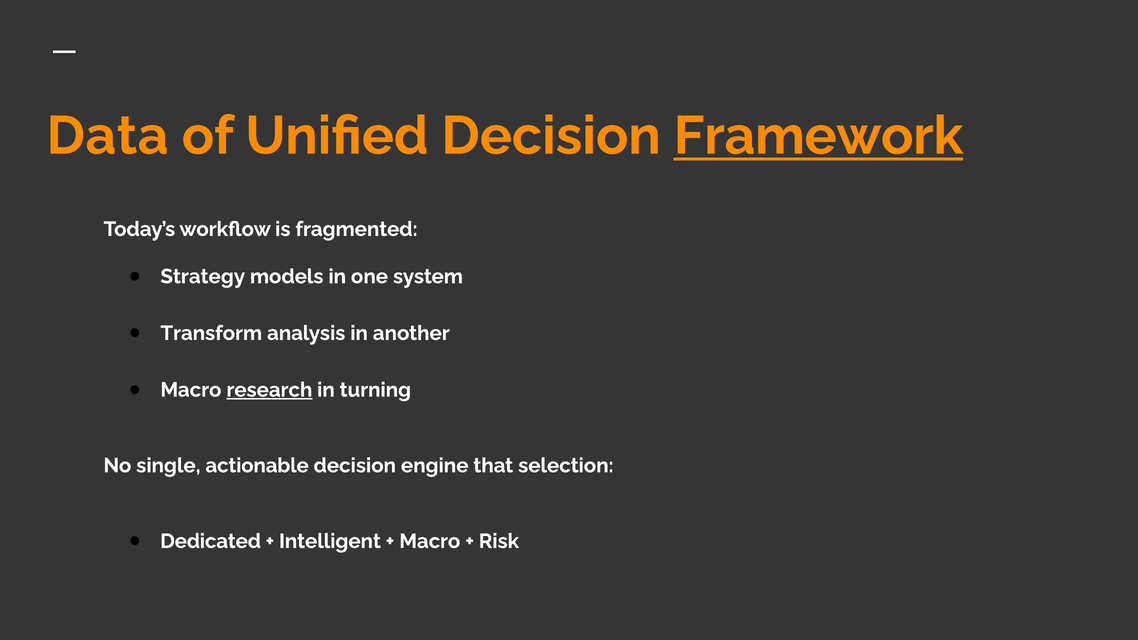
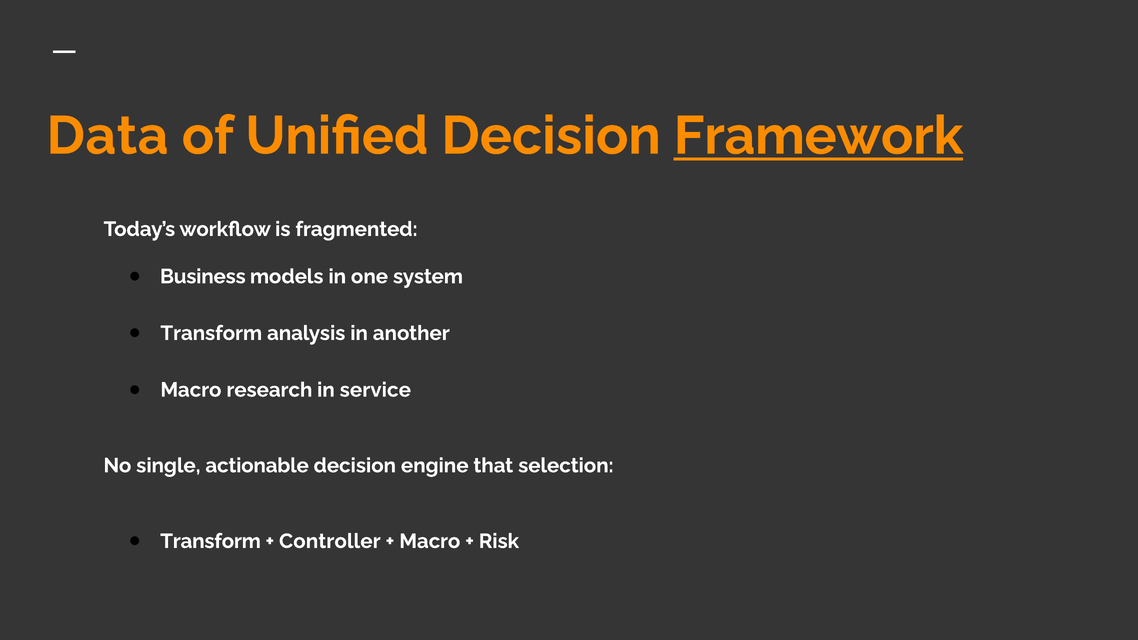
Strategy: Strategy -> Business
research underline: present -> none
turning: turning -> service
Dedicated at (211, 541): Dedicated -> Transform
Intelligent: Intelligent -> Controller
